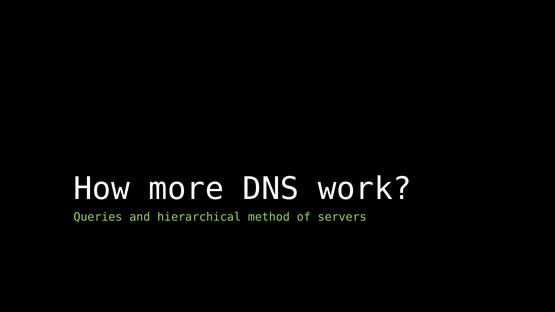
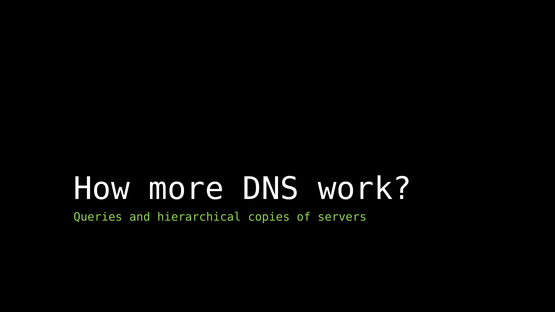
method: method -> copies
